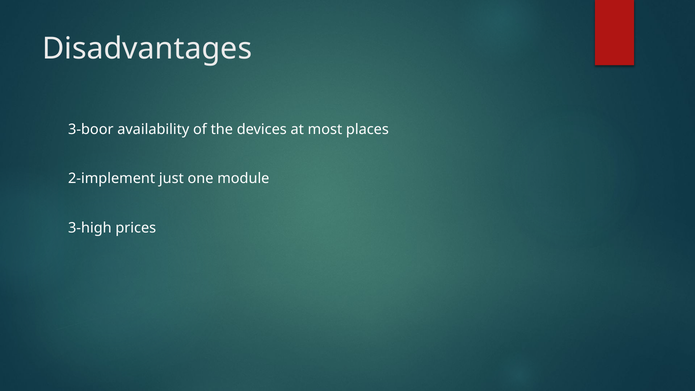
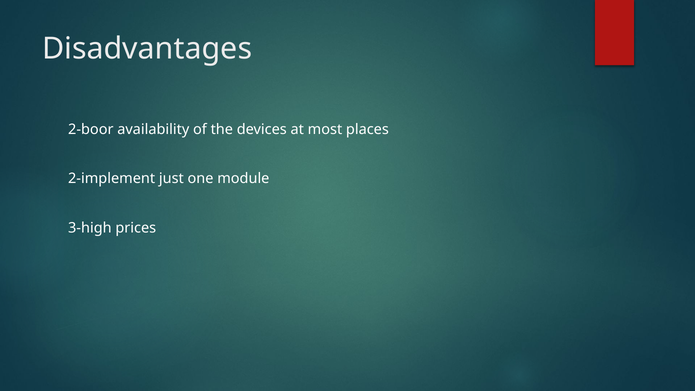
3-boor: 3-boor -> 2-boor
